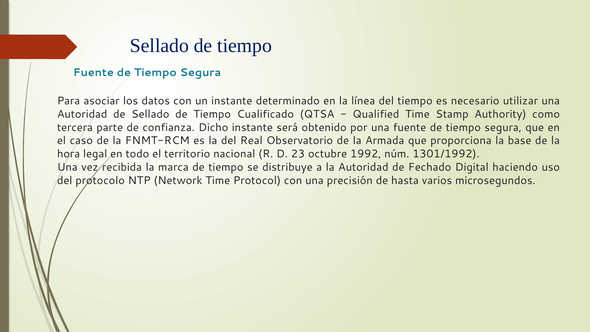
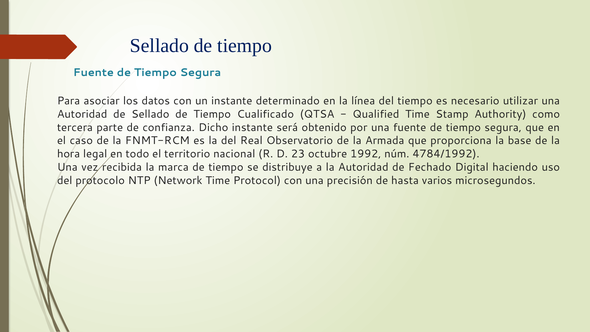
1301/1992: 1301/1992 -> 4784/1992
